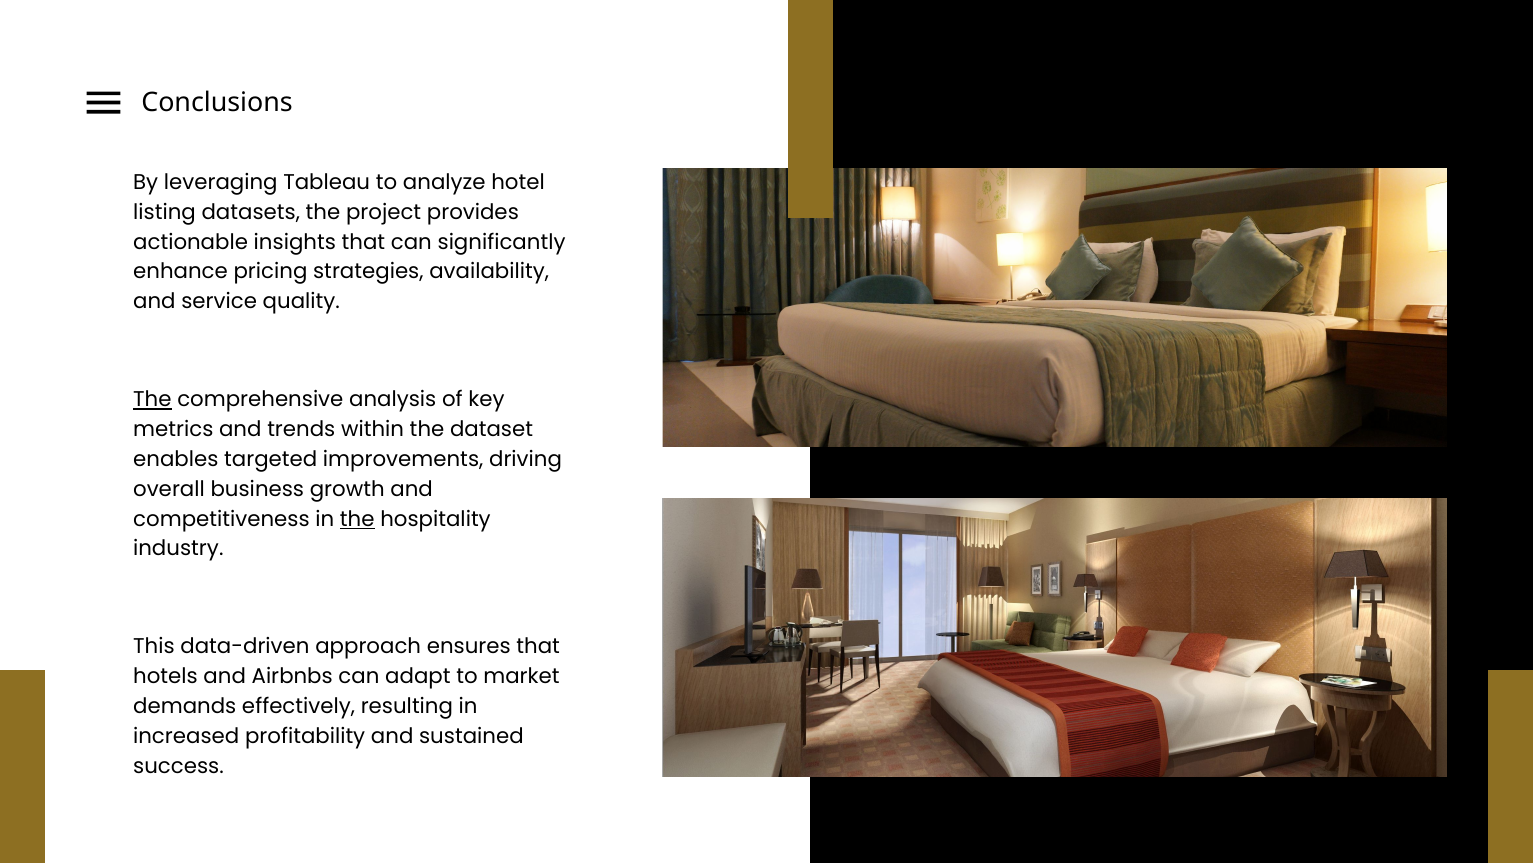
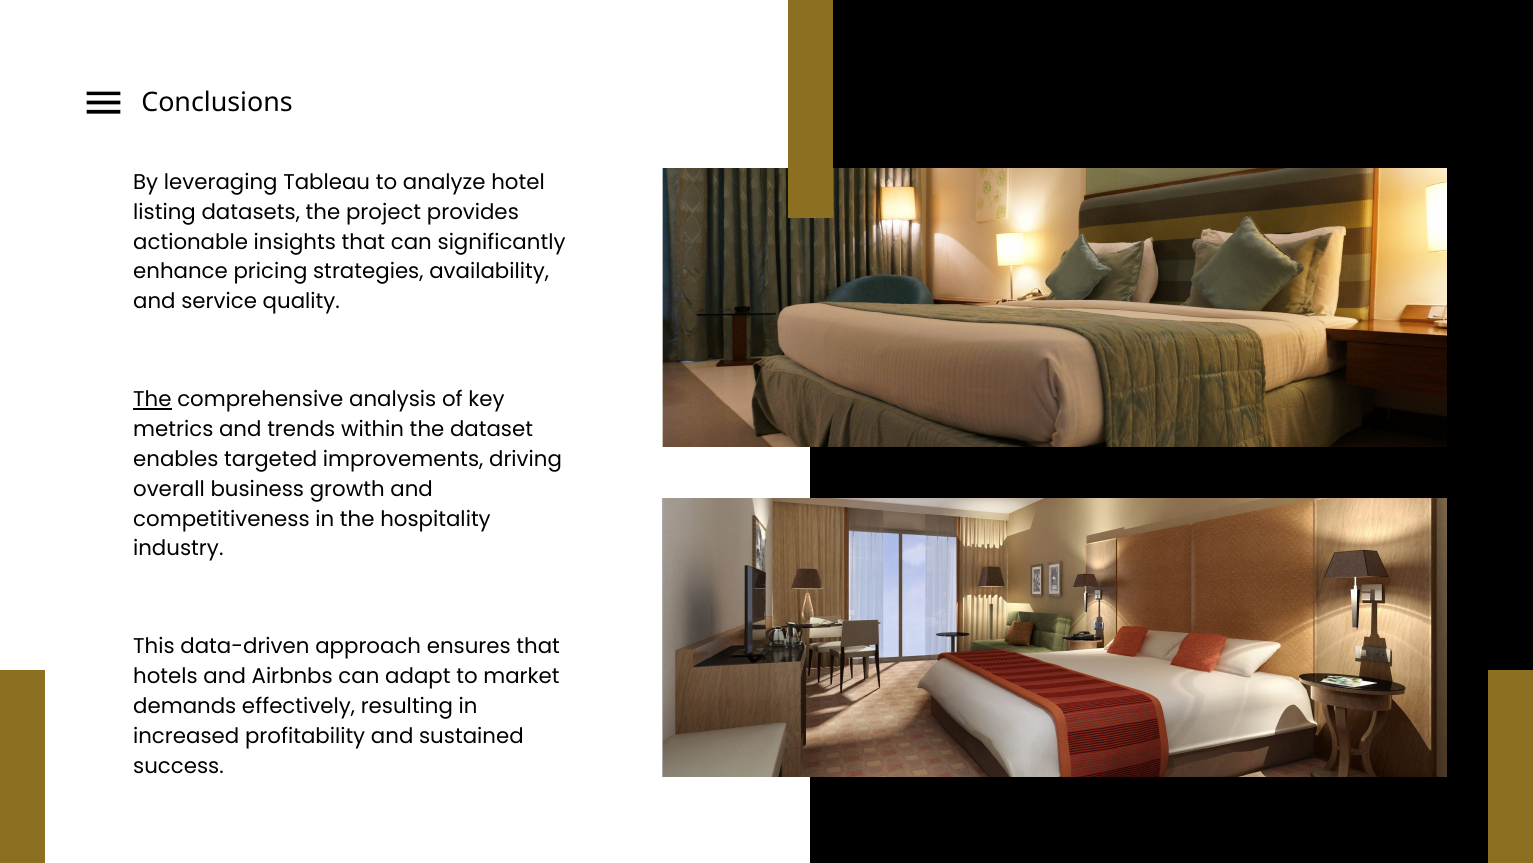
the at (357, 519) underline: present -> none
